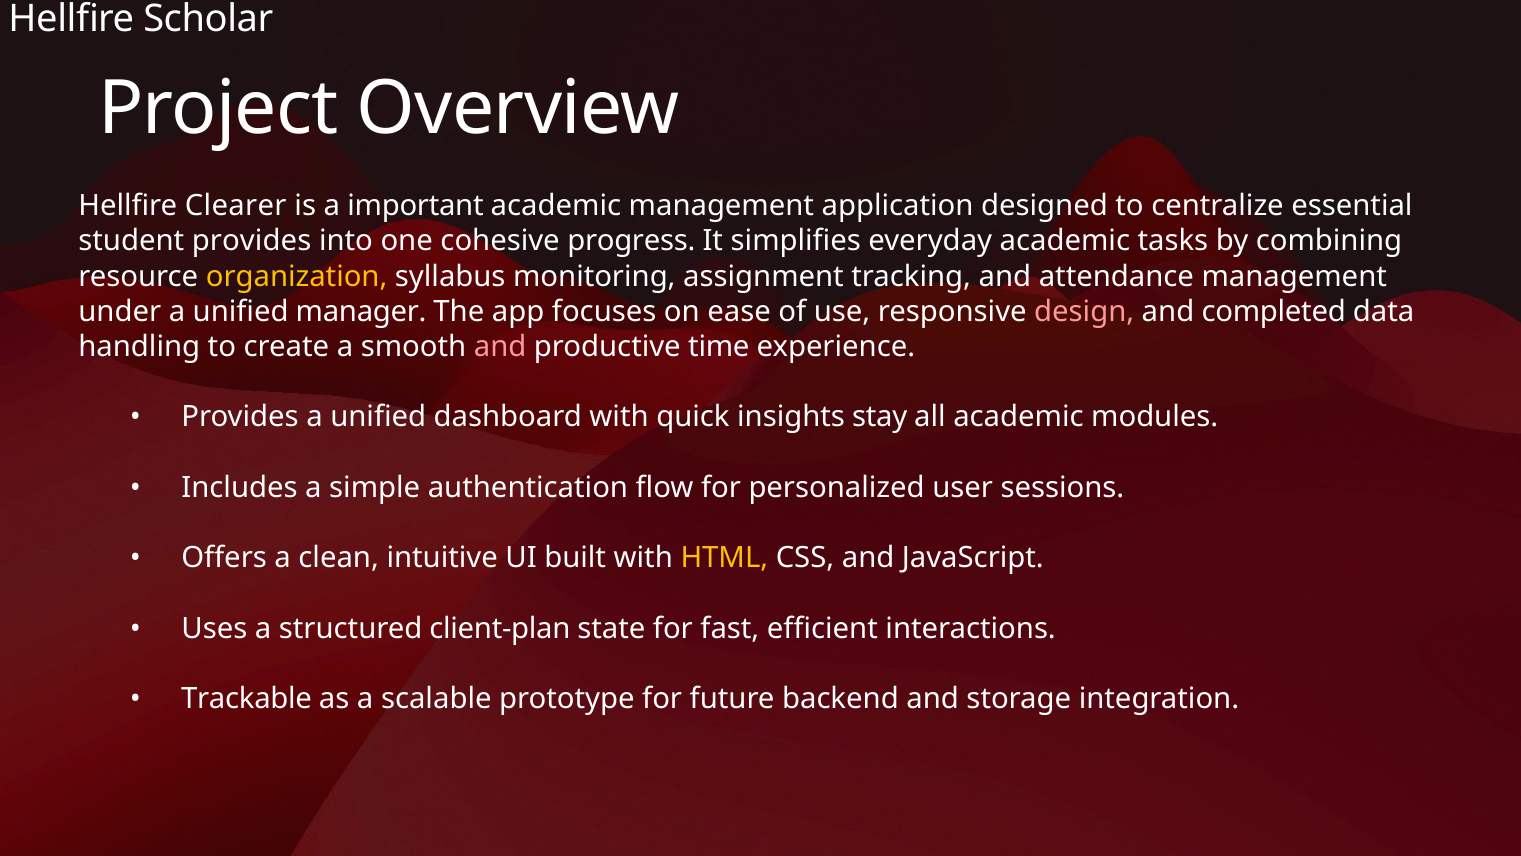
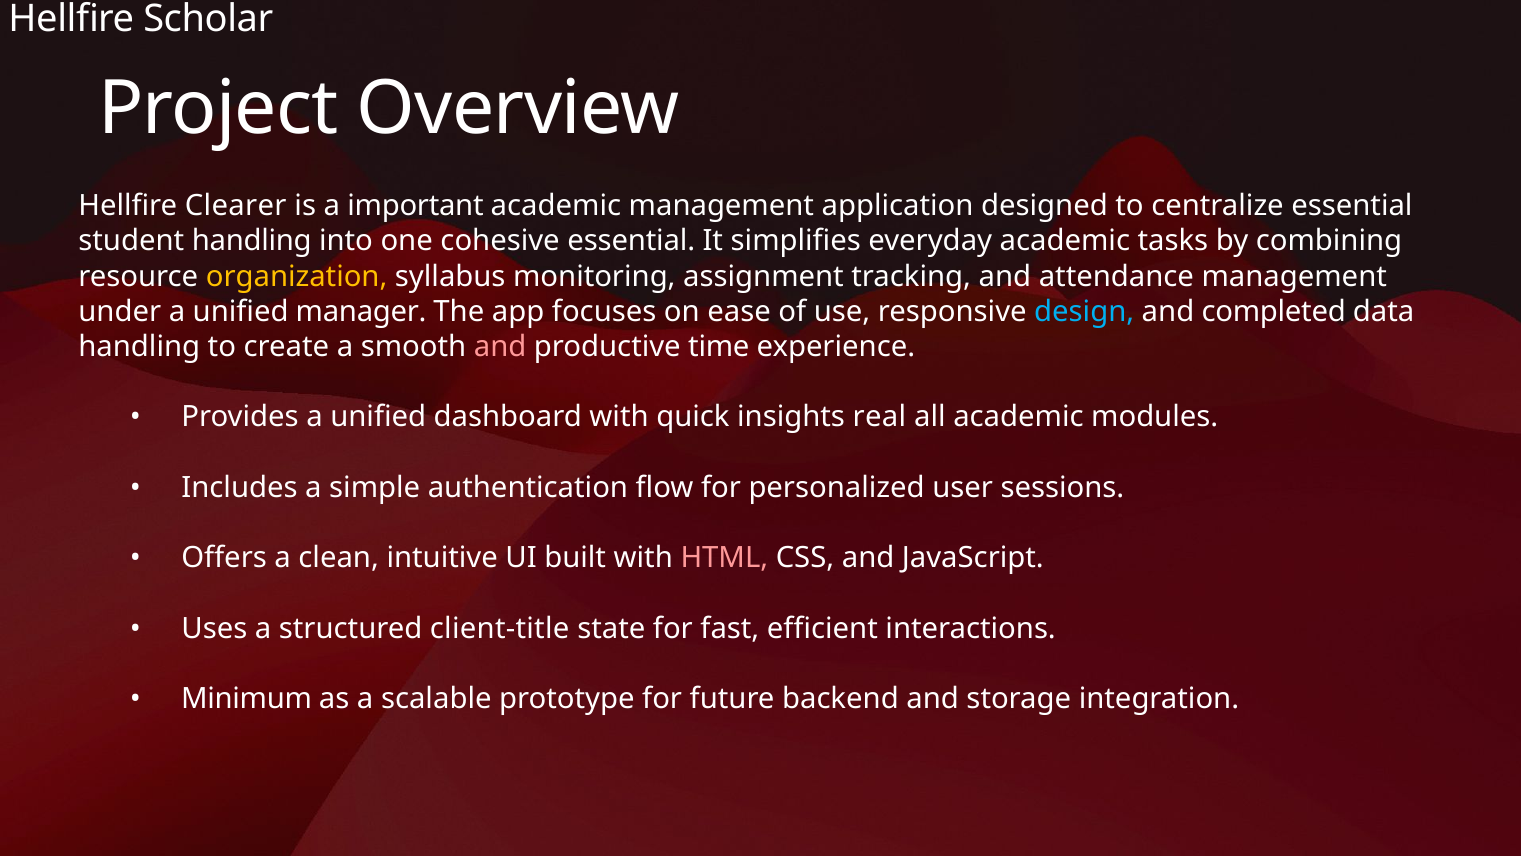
student provides: provides -> handling
cohesive progress: progress -> essential
design colour: pink -> light blue
stay: stay -> real
HTML colour: yellow -> pink
client-plan: client-plan -> client-title
Trackable: Trackable -> Minimum
